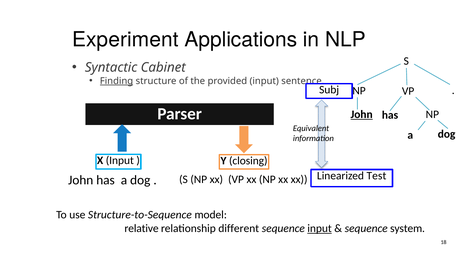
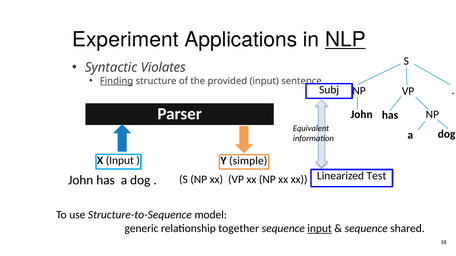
NLP underline: none -> present
Cabinet: Cabinet -> Violates
John at (362, 115) underline: present -> none
closing: closing -> simple
relative: relative -> generic
different: different -> together
system: system -> shared
